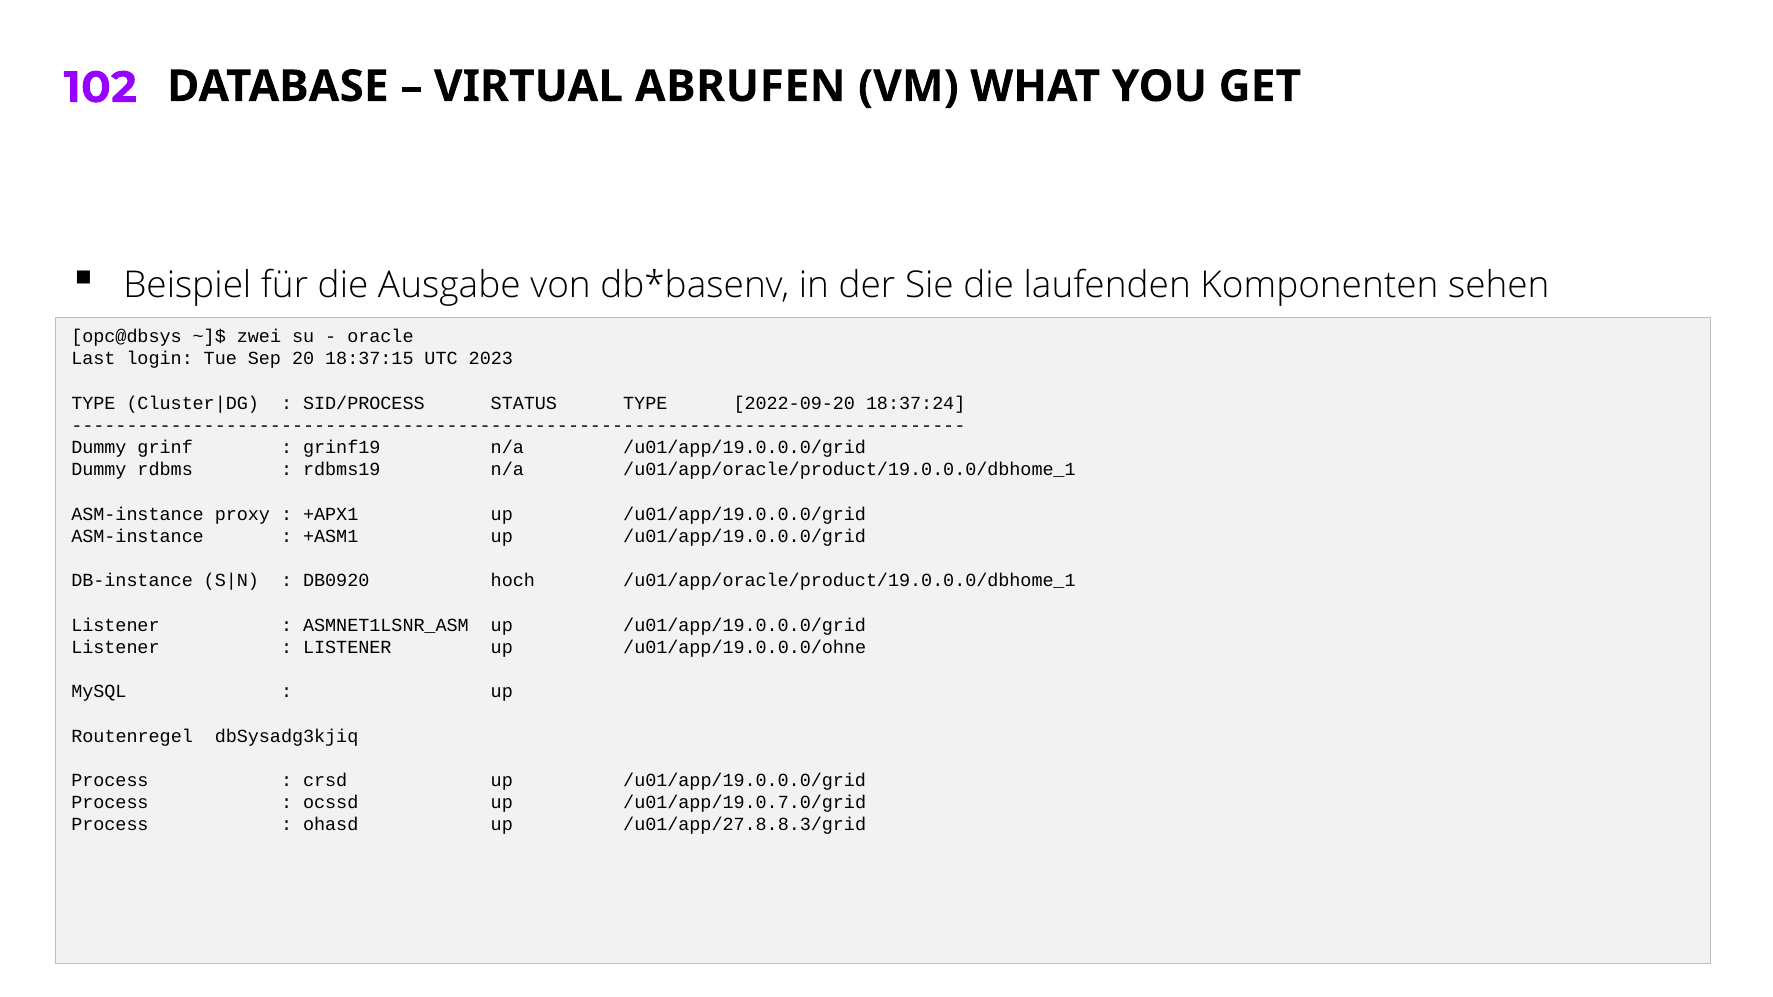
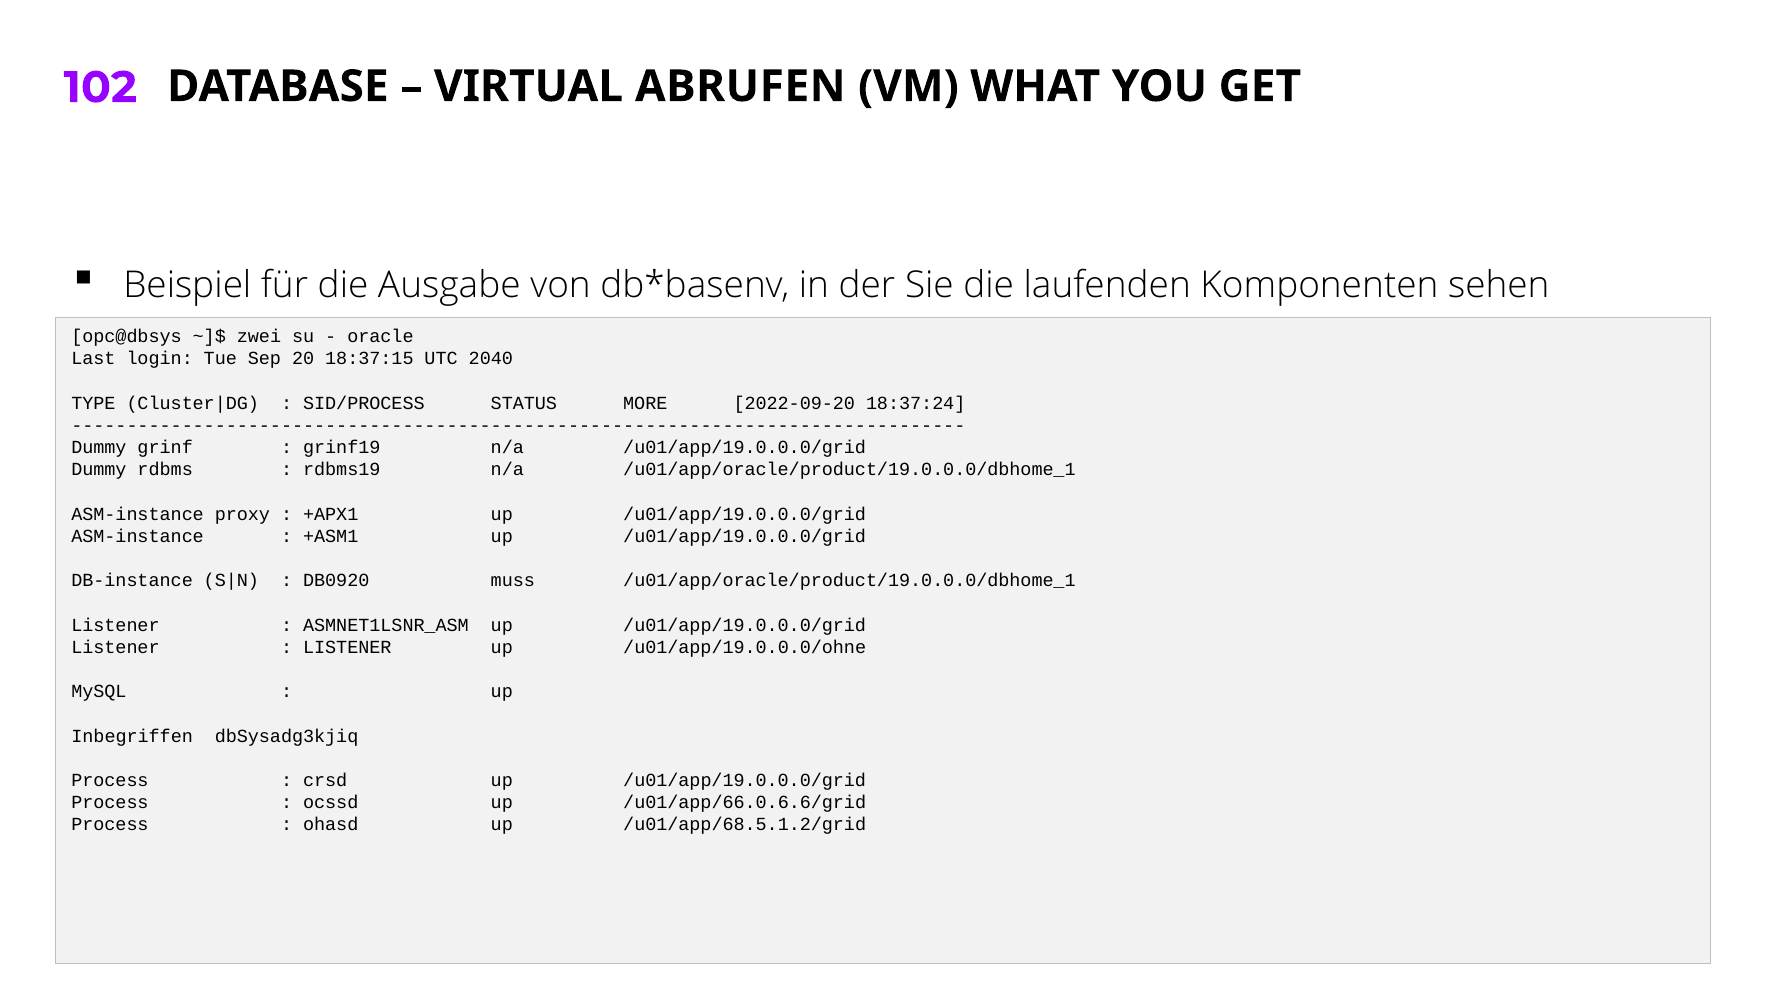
2023: 2023 -> 2040
STATUS TYPE: TYPE -> MORE
hoch: hoch -> muss
Routenregel: Routenregel -> Inbegriffen
/u01/app/19.0.7.0/grid: /u01/app/19.0.7.0/grid -> /u01/app/66.0.6.6/grid
/u01/app/27.8.8.3/grid: /u01/app/27.8.8.3/grid -> /u01/app/68.5.1.2/grid
